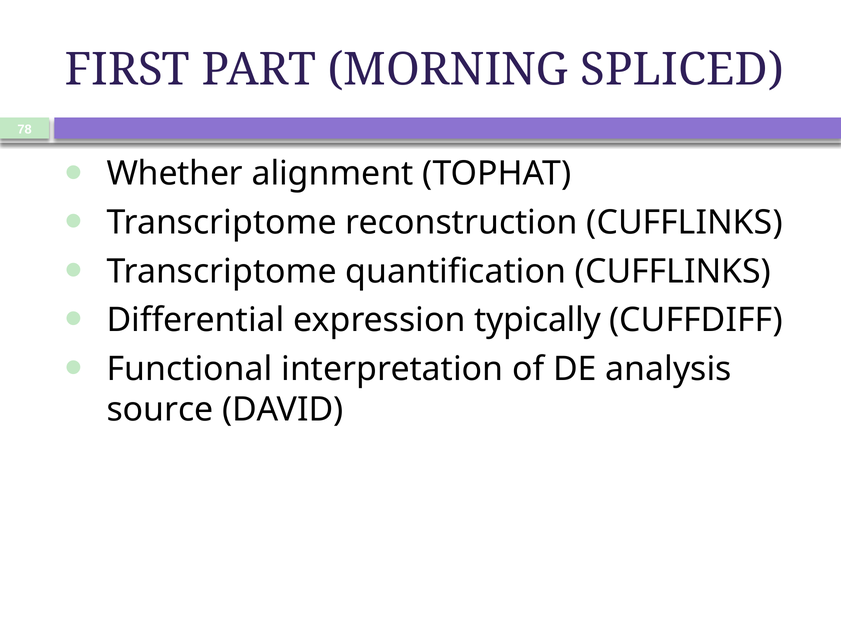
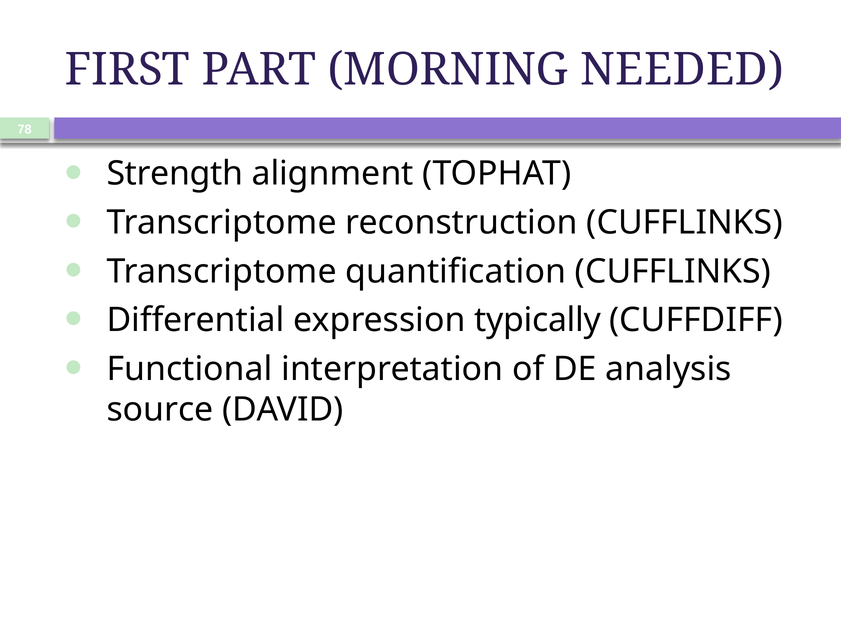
SPLICED: SPLICED -> NEEDED
Whether: Whether -> Strength
